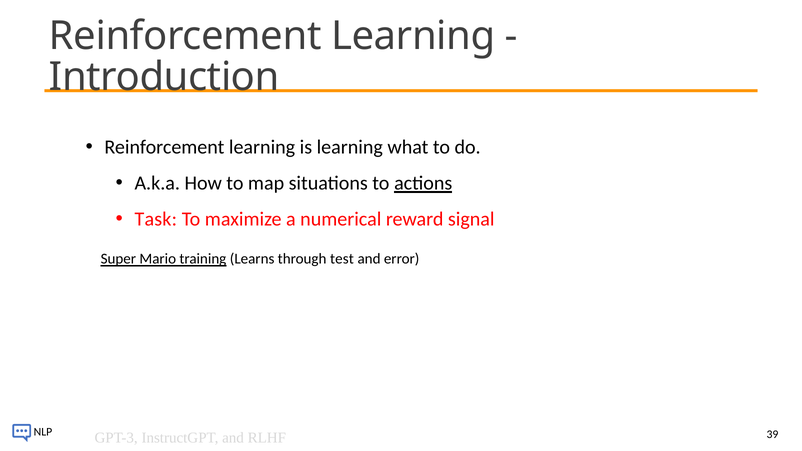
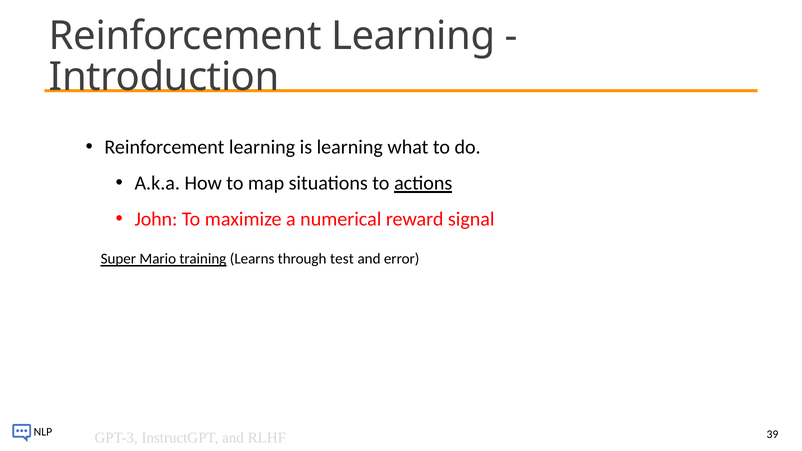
Task: Task -> John
